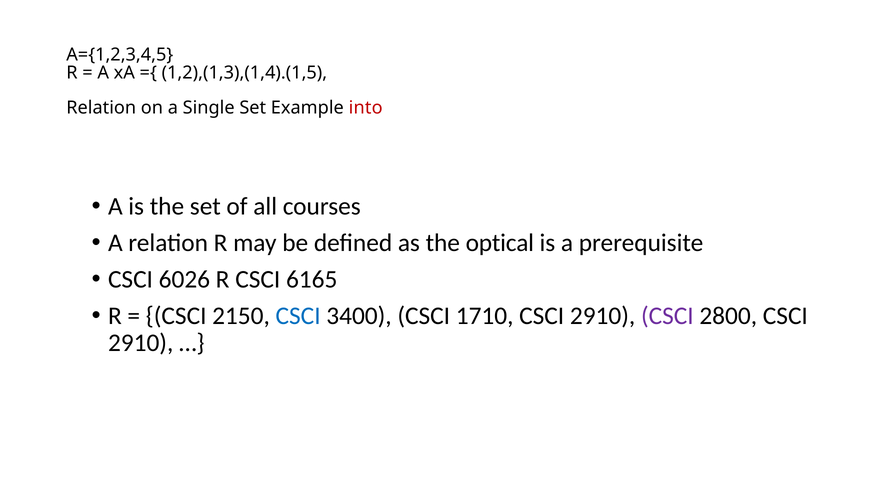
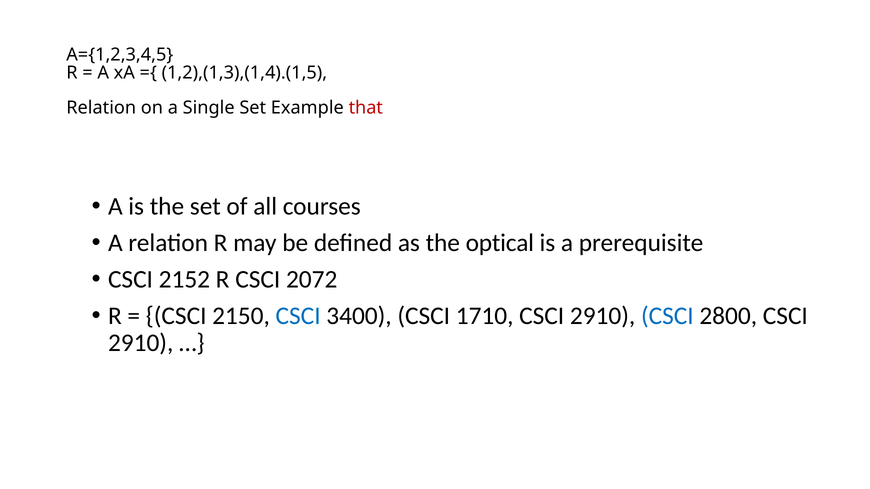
into: into -> that
6026: 6026 -> 2152
6165: 6165 -> 2072
CSCI at (667, 316) colour: purple -> blue
